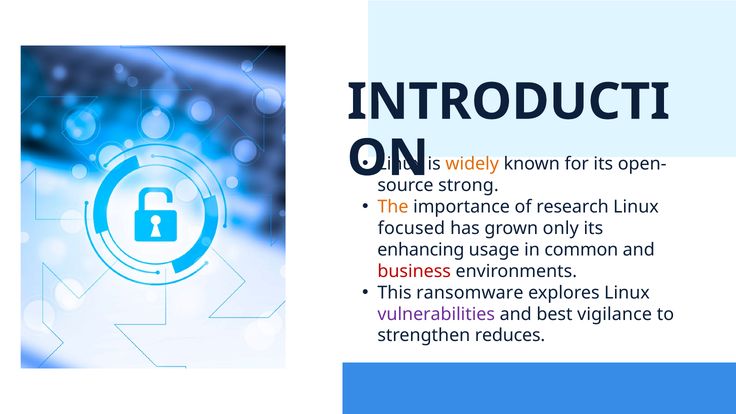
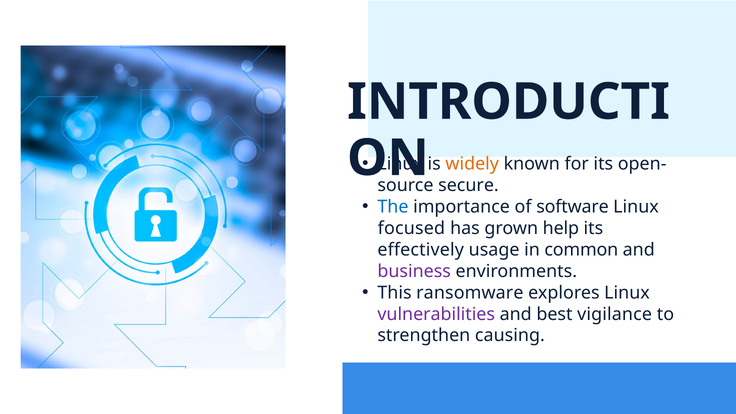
strong: strong -> secure
The colour: orange -> blue
research: research -> software
only: only -> help
enhancing: enhancing -> effectively
business colour: red -> purple
reduces: reduces -> causing
